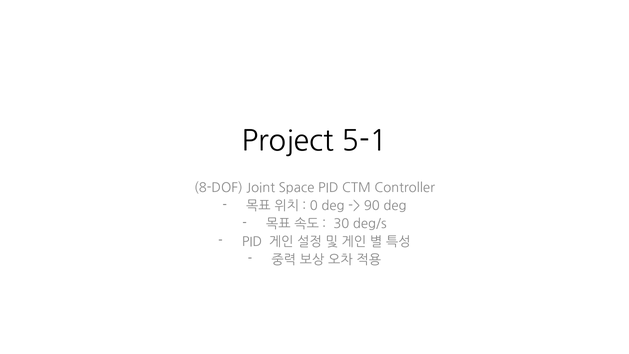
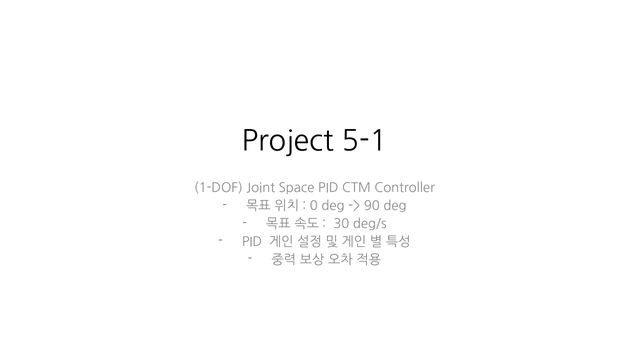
8-DOF: 8-DOF -> 1-DOF
